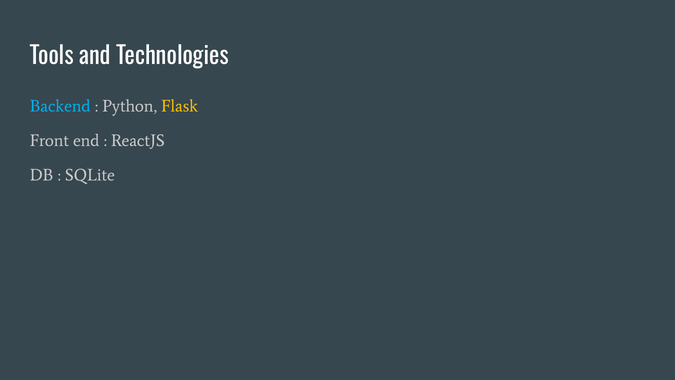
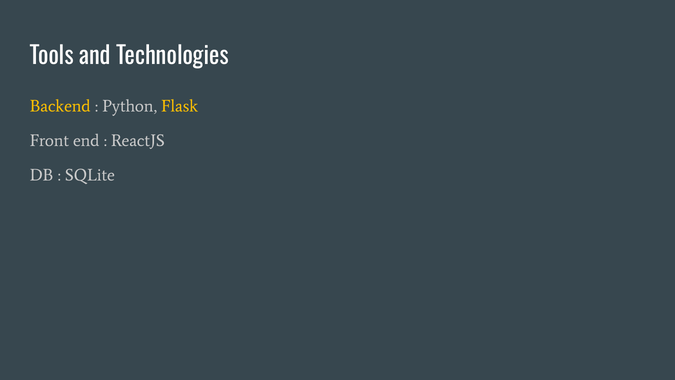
Backend colour: light blue -> yellow
